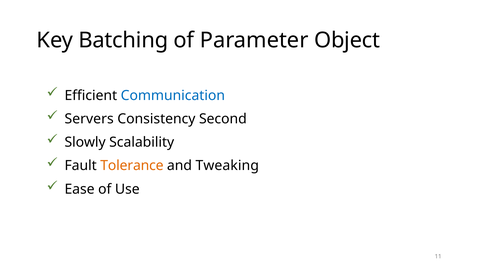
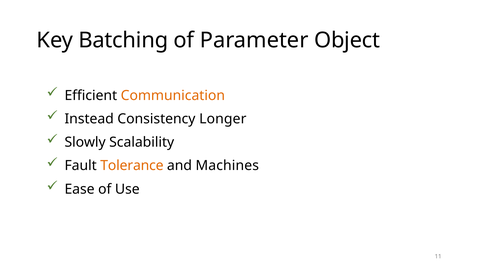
Communication colour: blue -> orange
Servers: Servers -> Instead
Second: Second -> Longer
Tweaking: Tweaking -> Machines
